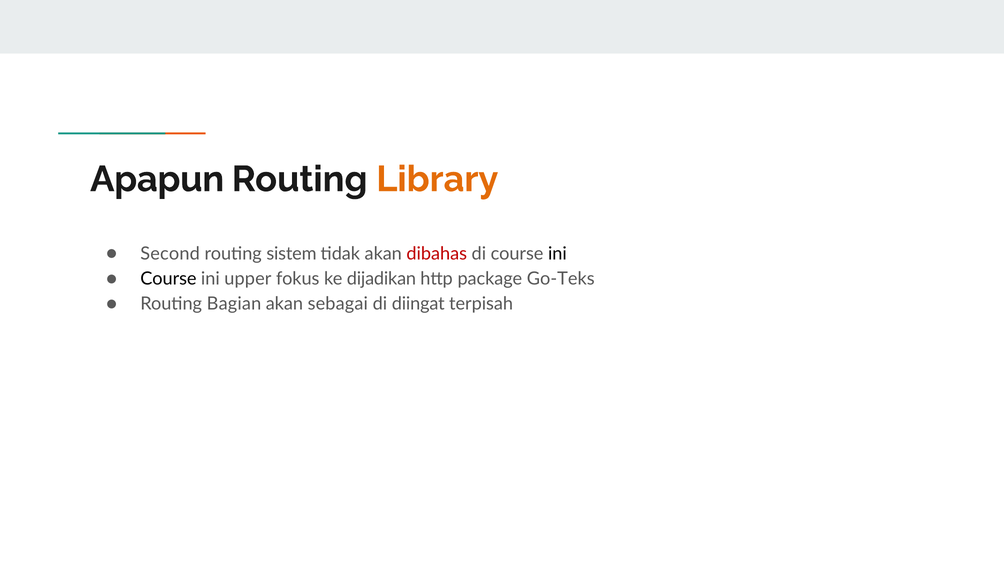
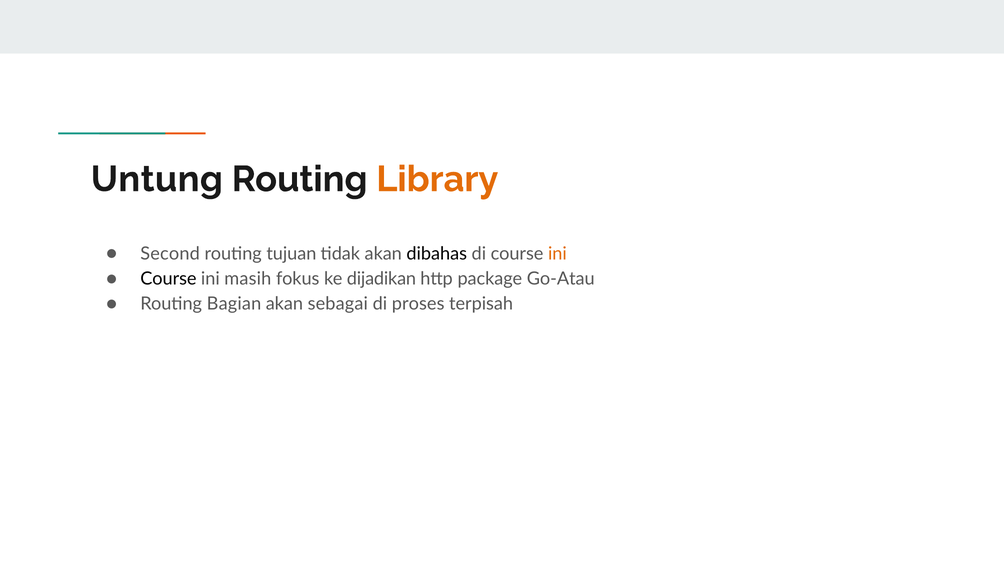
Apapun: Apapun -> Untung
sistem: sistem -> tujuan
dibahas colour: red -> black
ini at (557, 254) colour: black -> orange
upper: upper -> masih
Go-Teks: Go-Teks -> Go-Atau
diingat: diingat -> proses
